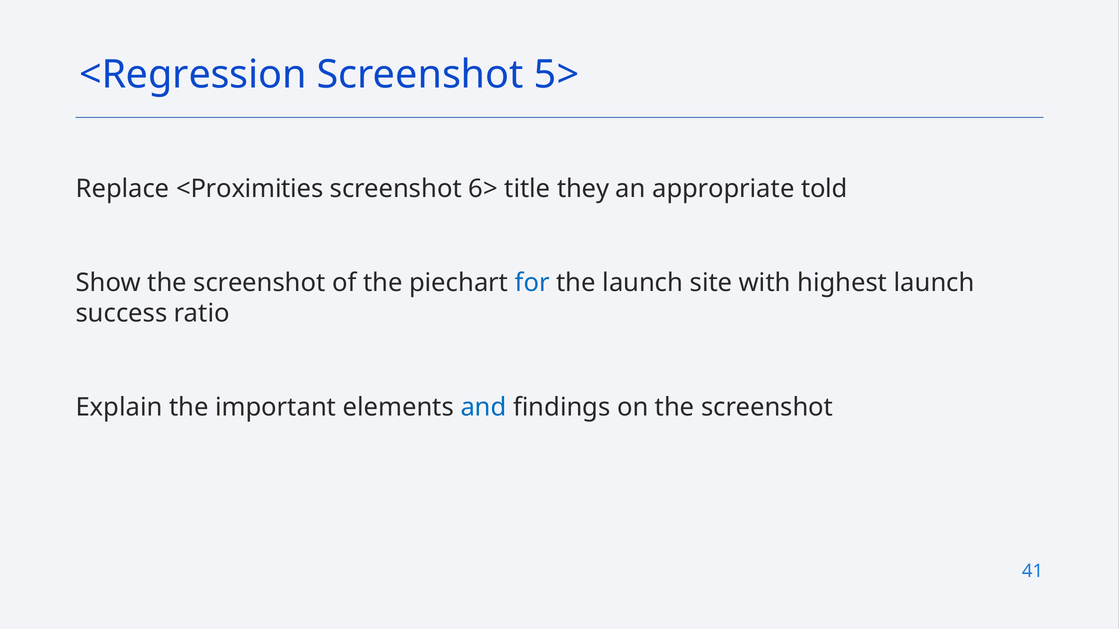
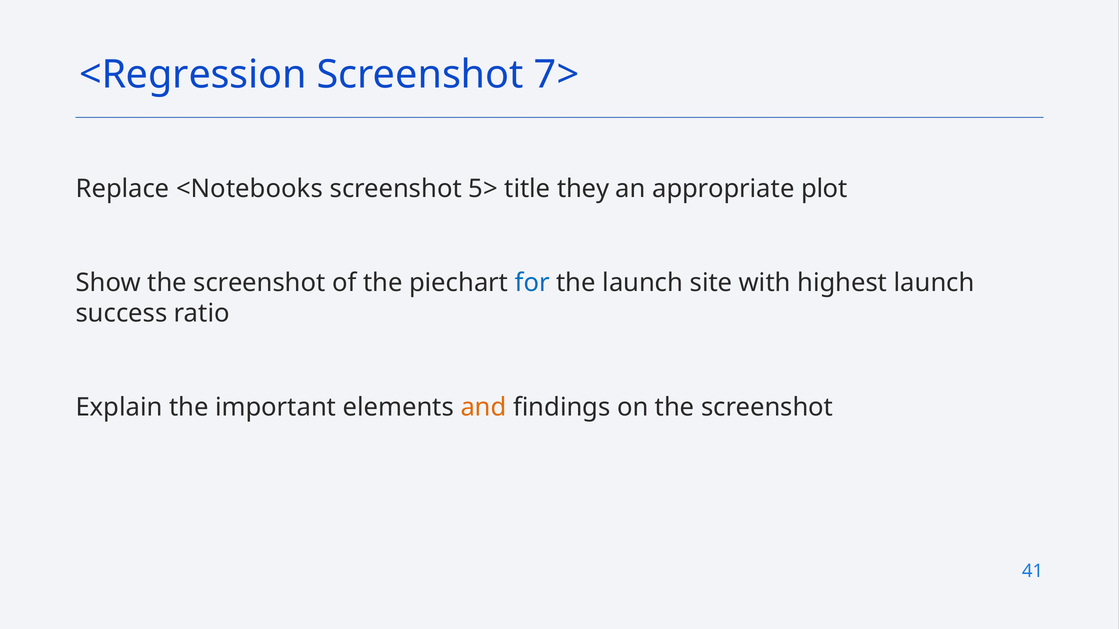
5>: 5> -> 7>
<Proximities: <Proximities -> <Notebooks
6>: 6> -> 5>
told: told -> plot
and colour: blue -> orange
